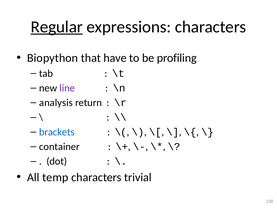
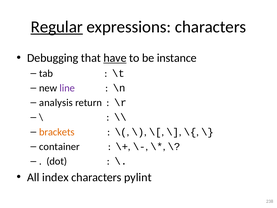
Biopython: Biopython -> Debugging
have underline: none -> present
profiling: profiling -> instance
brackets colour: blue -> orange
temp: temp -> index
trivial: trivial -> pylint
